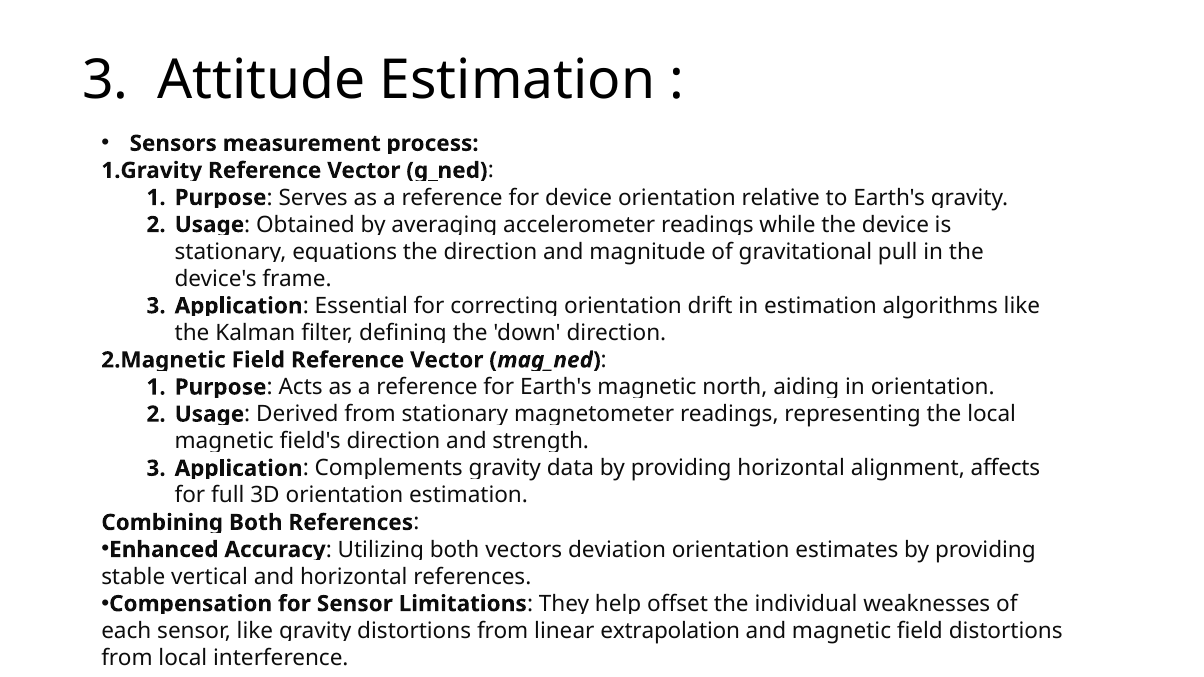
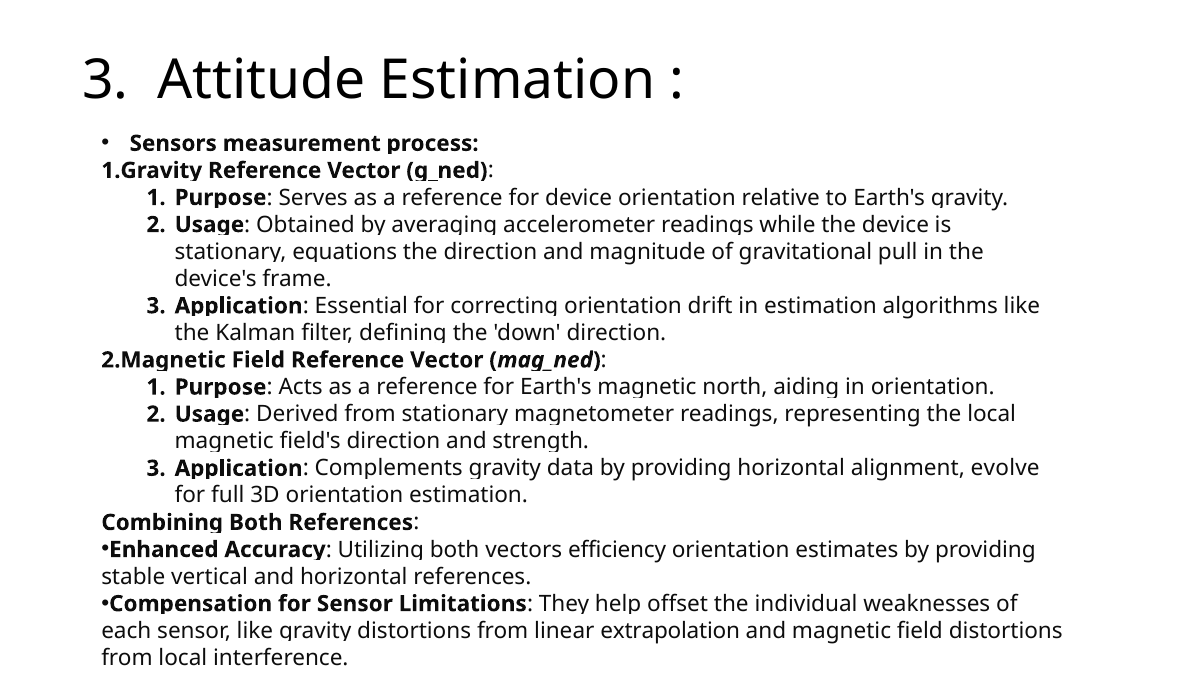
affects: affects -> evolve
deviation: deviation -> efficiency
